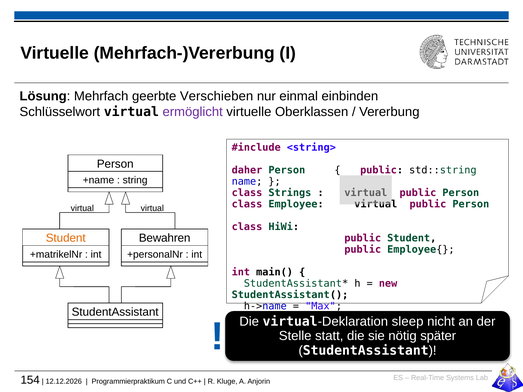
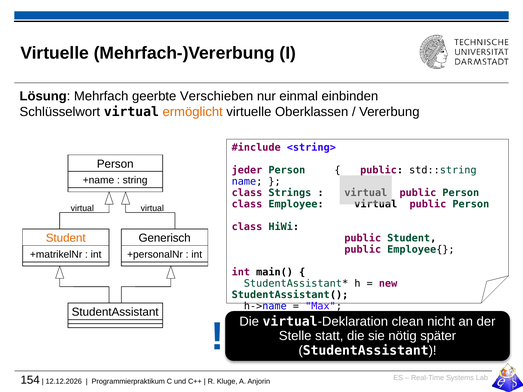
ermöglicht colour: purple -> orange
daher: daher -> jeder
Bewahren: Bewahren -> Generisch
sleep: sleep -> clean
